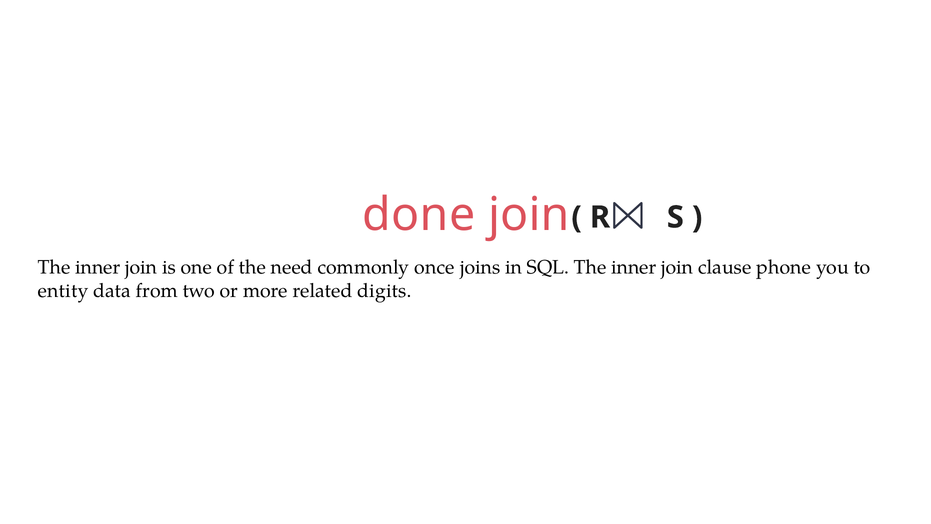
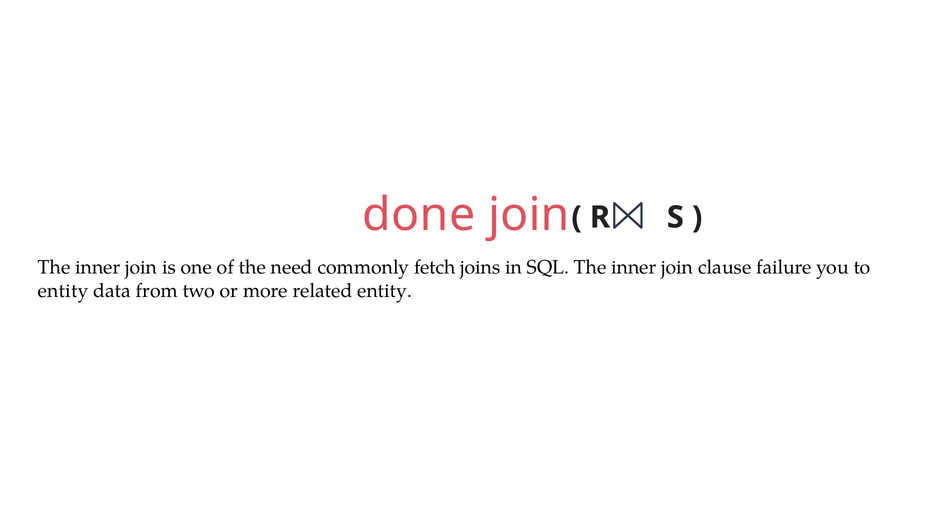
once: once -> fetch
phone: phone -> failure
related digits: digits -> entity
